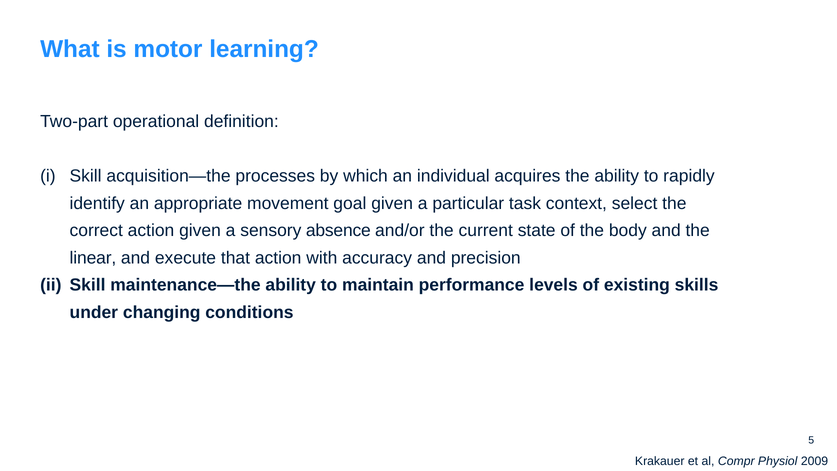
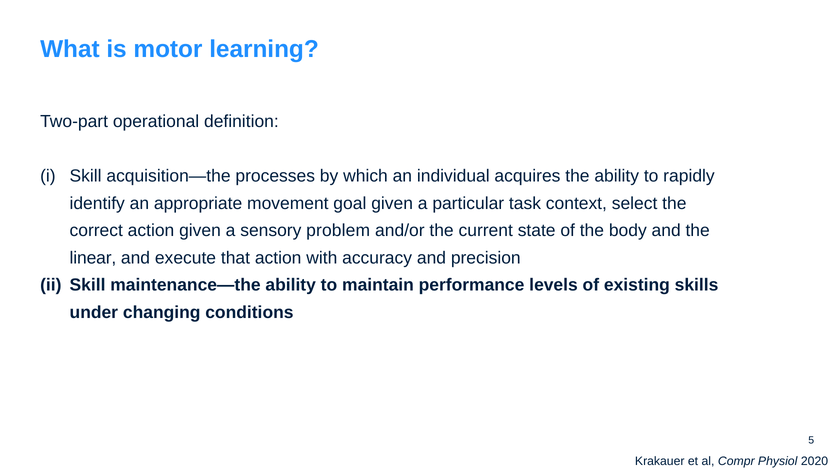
absence: absence -> problem
2009: 2009 -> 2020
